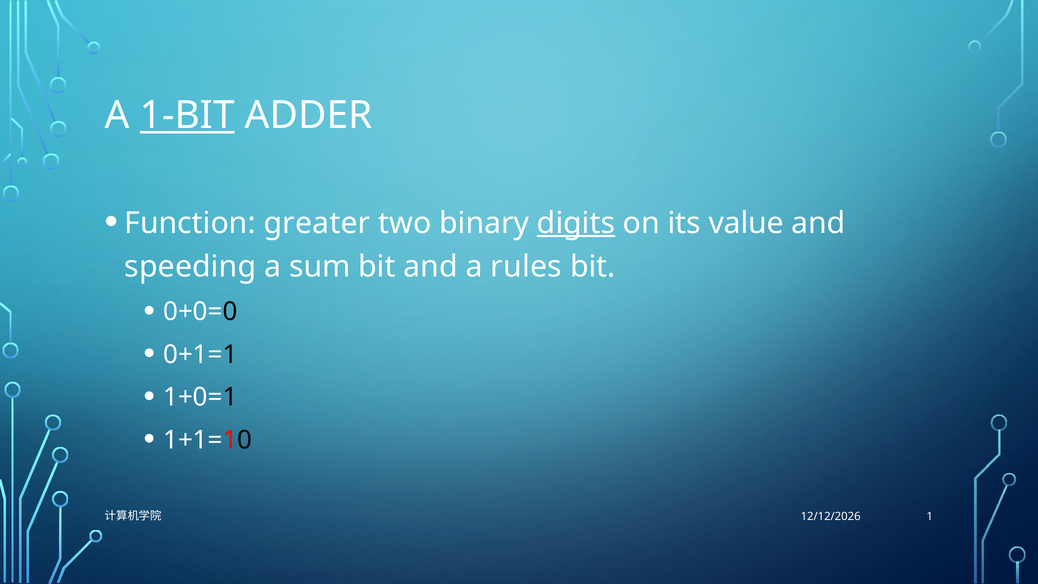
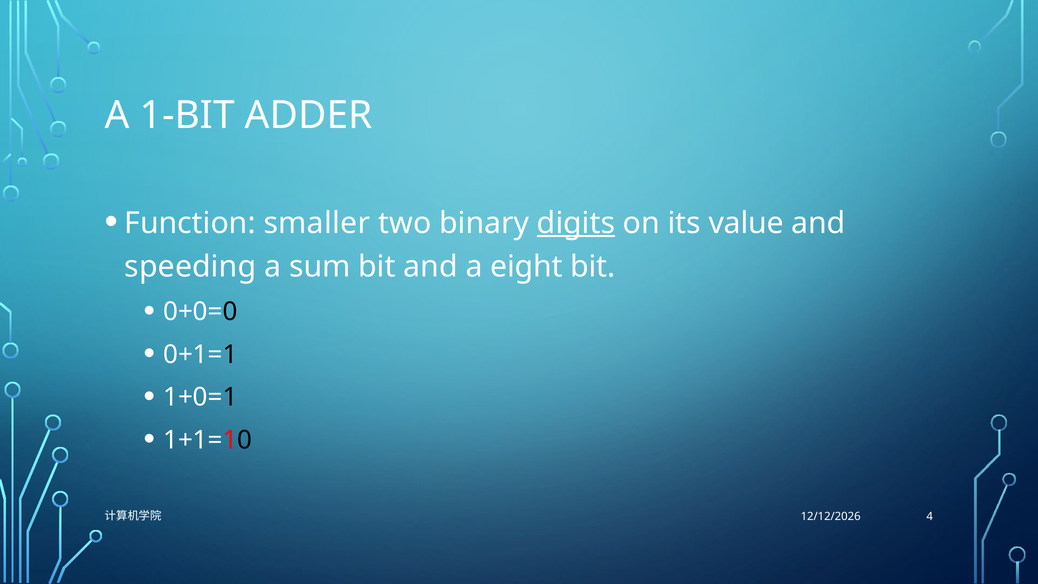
1-BIT underline: present -> none
greater: greater -> smaller
rules: rules -> eight
1: 1 -> 4
